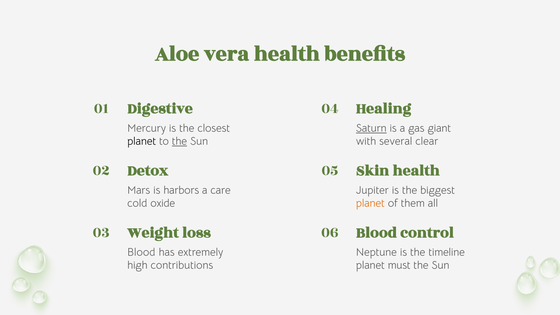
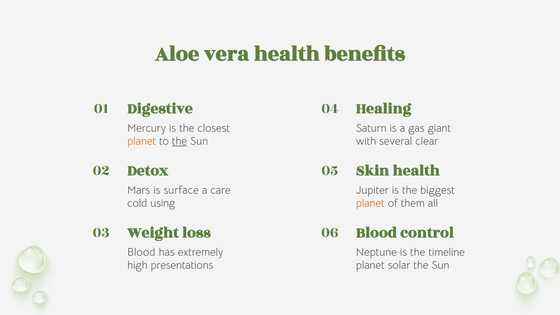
Saturn underline: present -> none
planet at (142, 141) colour: black -> orange
harbors: harbors -> surface
oxide: oxide -> using
contributions: contributions -> presentations
must: must -> solar
